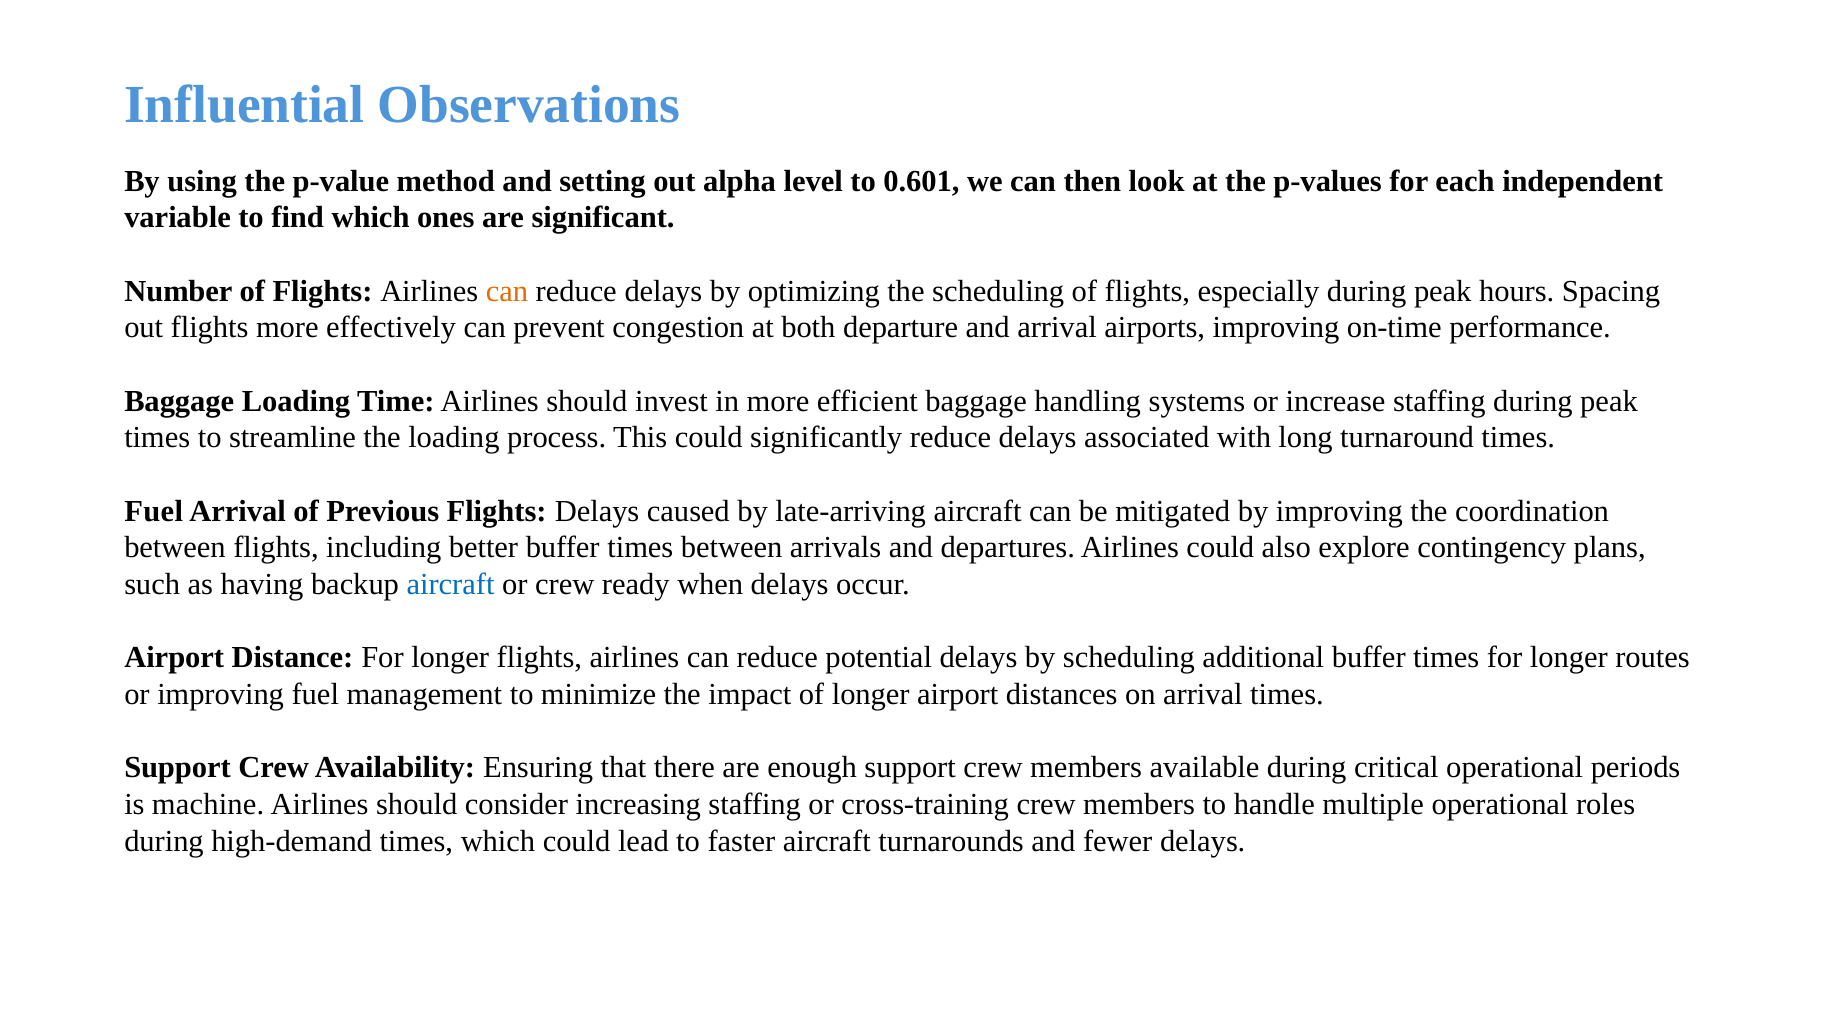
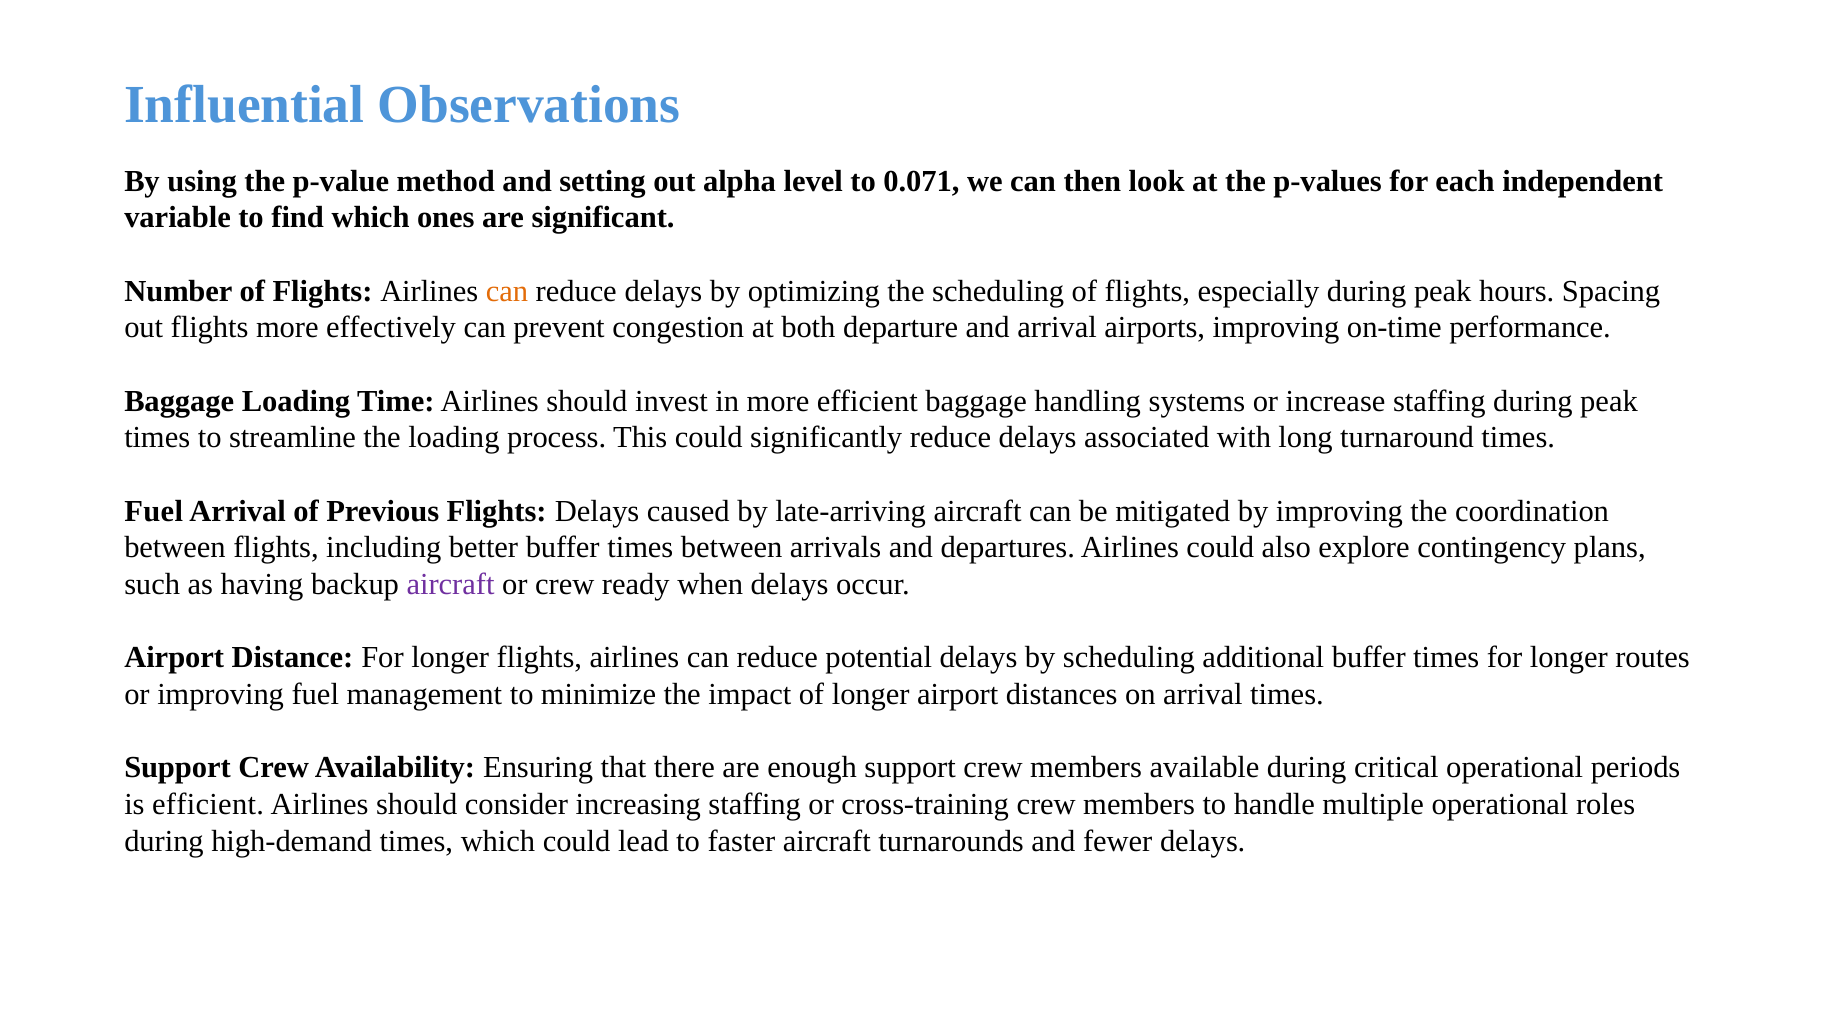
0.601: 0.601 -> 0.071
aircraft at (451, 585) colour: blue -> purple
is machine: machine -> efficient
